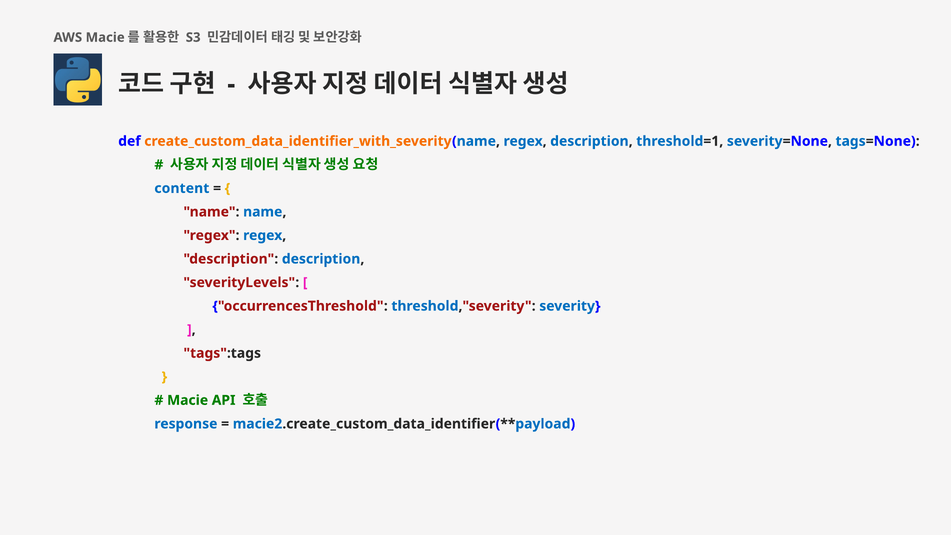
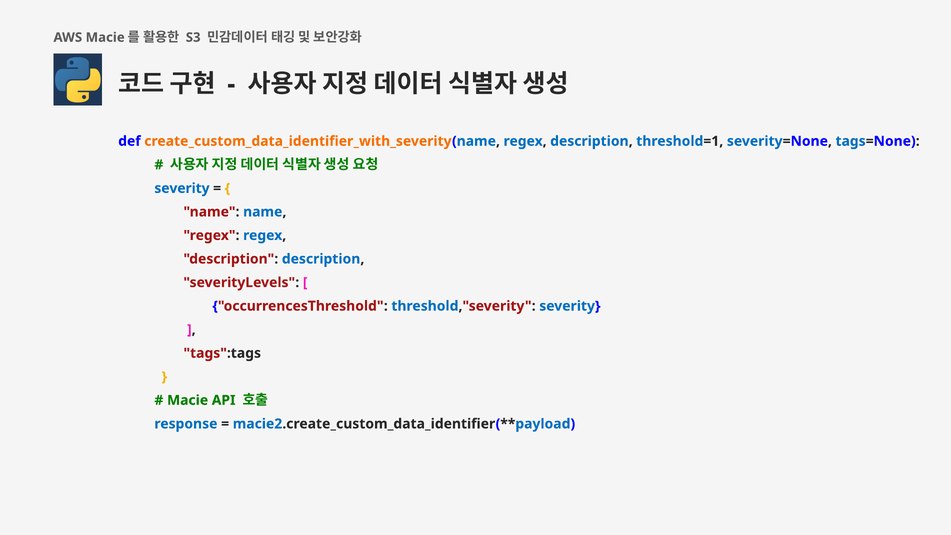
content at (182, 188): content -> severity
